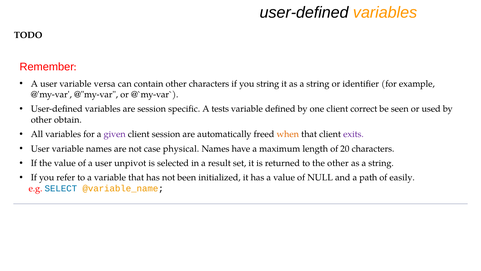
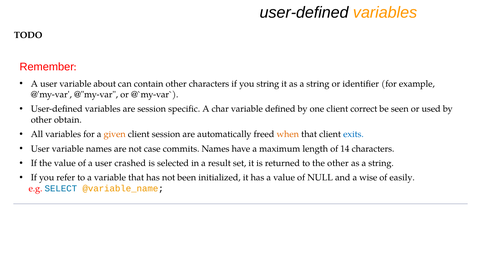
versa: versa -> about
tests: tests -> char
given colour: purple -> orange
exits colour: purple -> blue
physical: physical -> commits
20: 20 -> 14
unpivot: unpivot -> crashed
path: path -> wise
